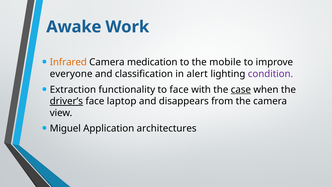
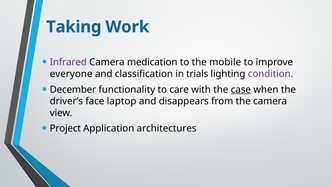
Awake: Awake -> Taking
Infrared colour: orange -> purple
alert: alert -> trials
Extraction: Extraction -> December
to face: face -> care
driver’s underline: present -> none
Miguel: Miguel -> Project
